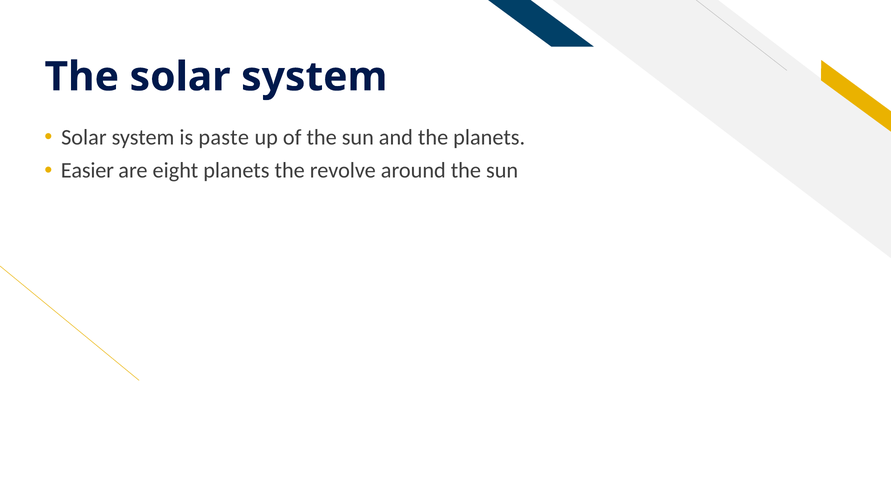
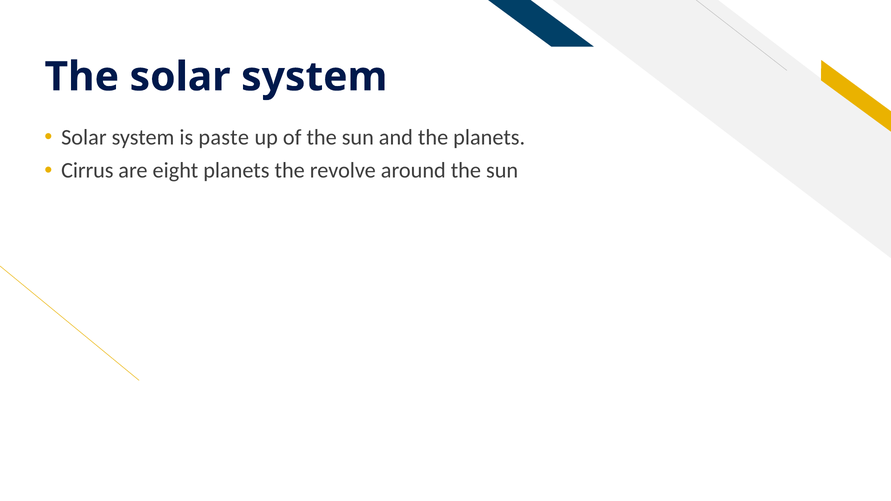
Easier: Easier -> Cirrus
